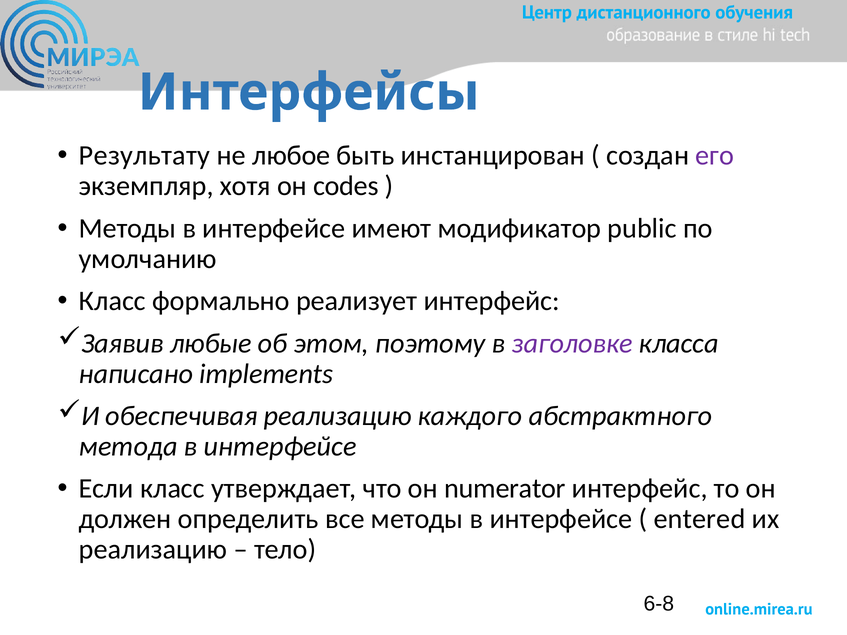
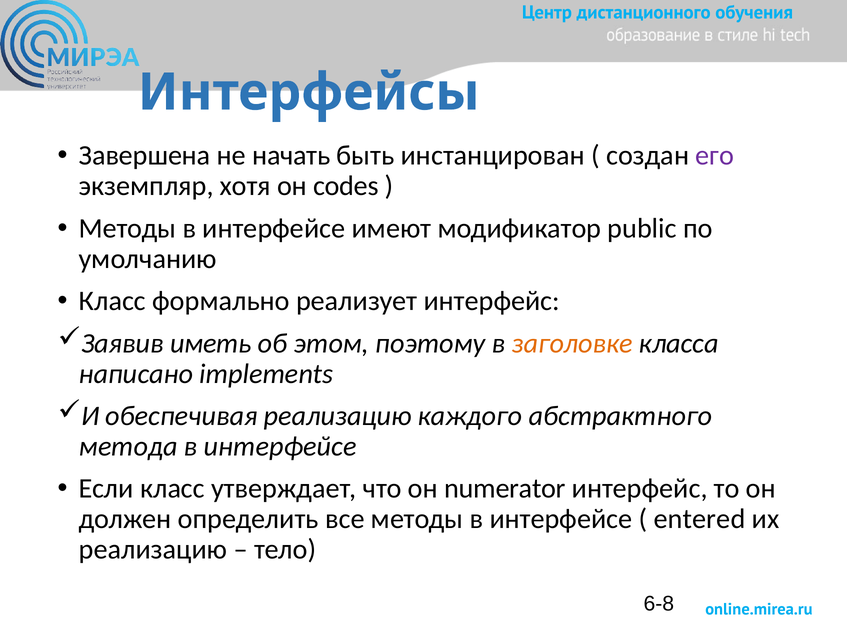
Результату: Результату -> Завершена
любое: любое -> начать
любые: любые -> иметь
заголовке colour: purple -> orange
